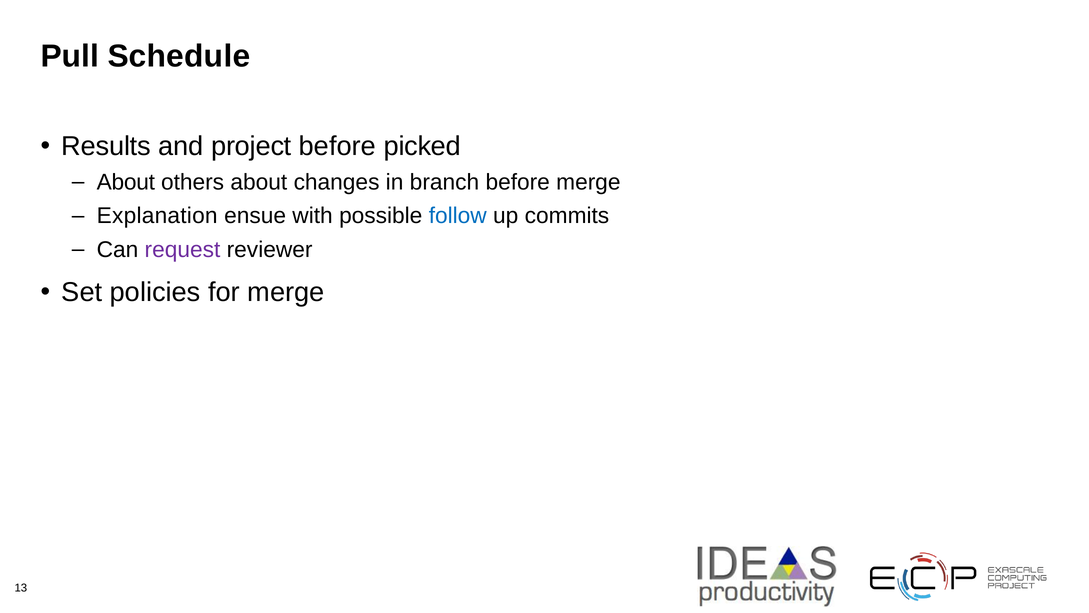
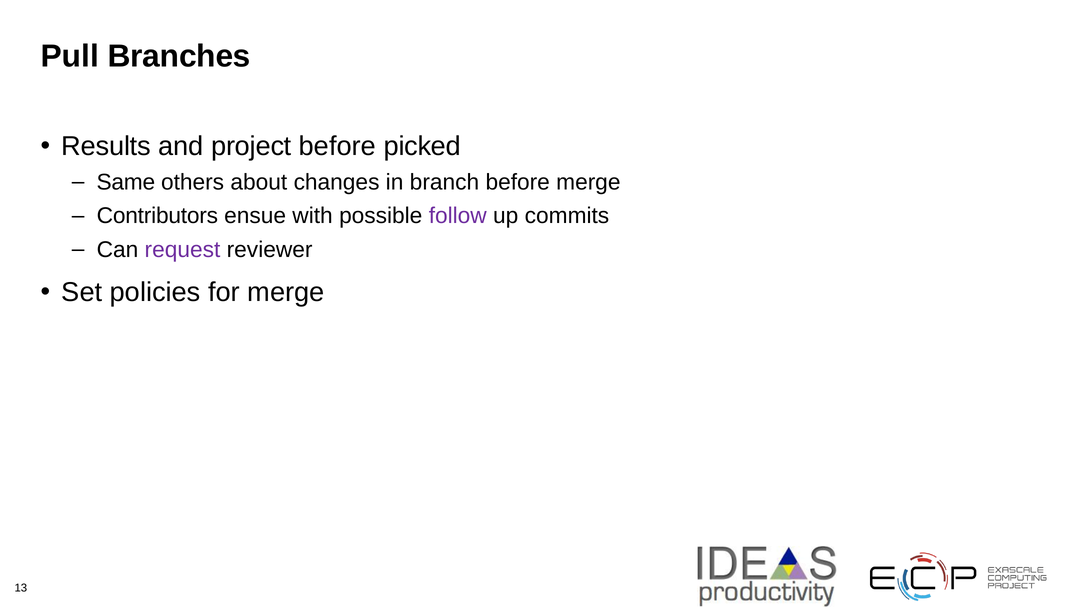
Schedule: Schedule -> Branches
About at (126, 182): About -> Same
Explanation: Explanation -> Contributors
follow colour: blue -> purple
